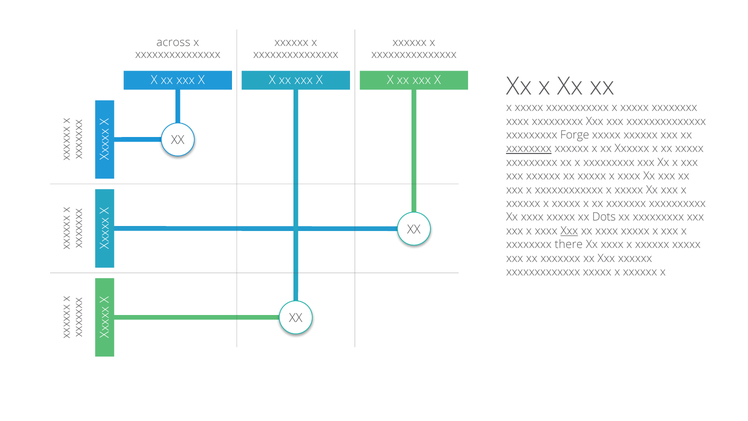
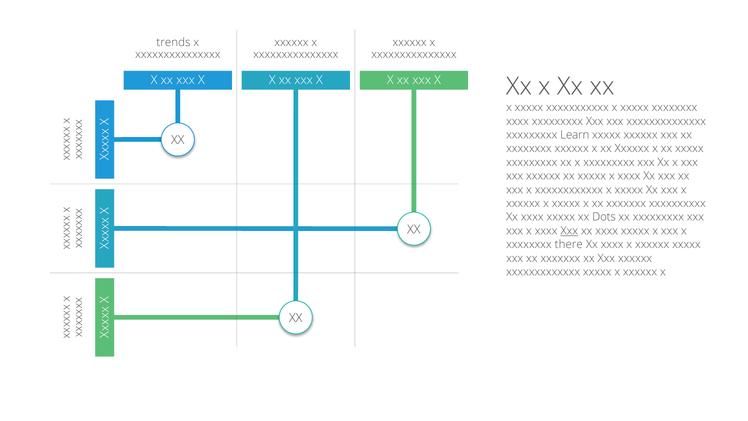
across: across -> trends
Forge: Forge -> Learn
xxxxxxxx at (529, 149) underline: present -> none
